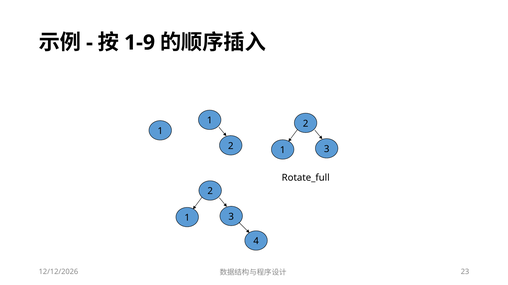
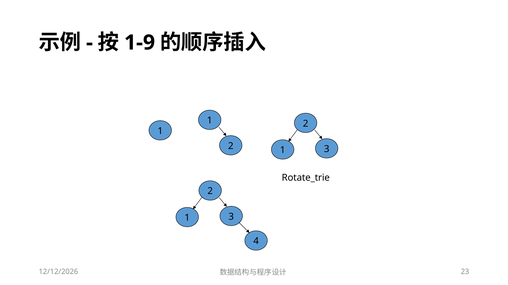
Rotate_full: Rotate_full -> Rotate_trie
